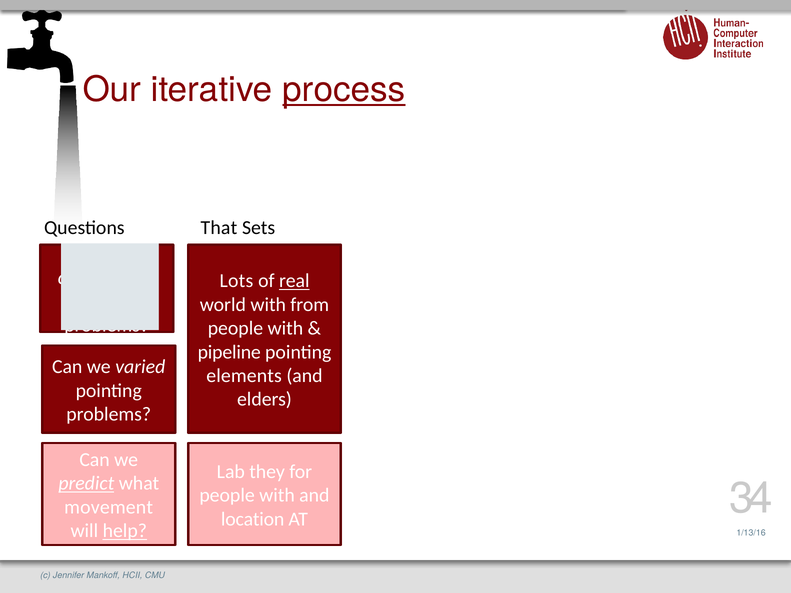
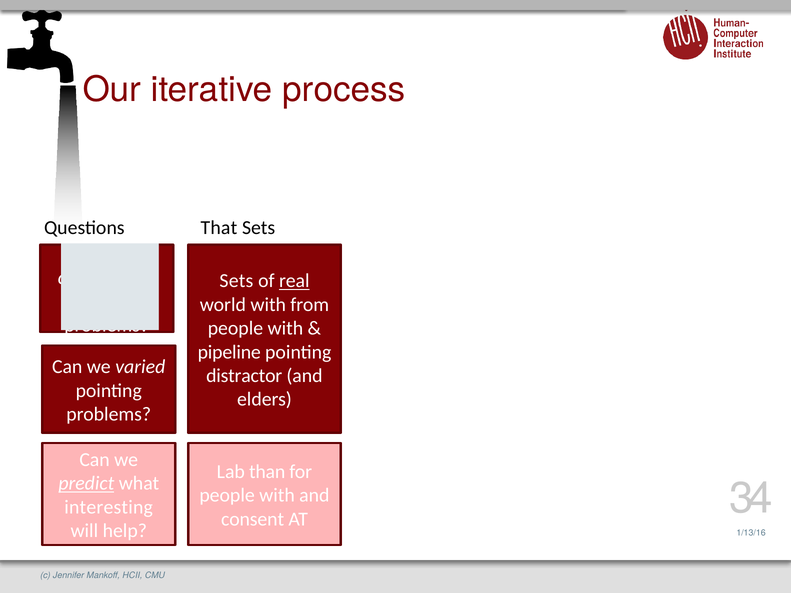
process underline: present -> none
Lots at (236, 281): Lots -> Sets
elements: elements -> distractor
they: they -> than
movement: movement -> interesting
location: location -> consent
help underline: present -> none
